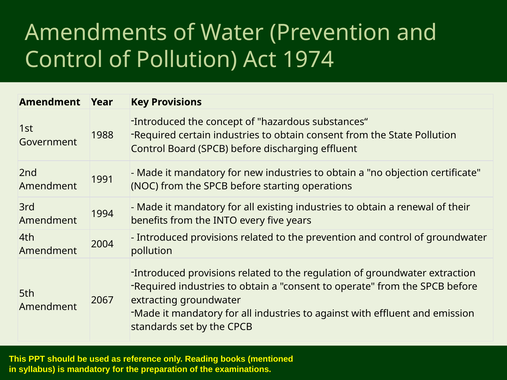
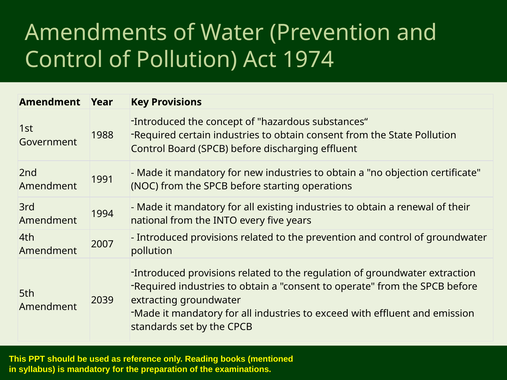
benefits: benefits -> national
2004: 2004 -> 2007
2067: 2067 -> 2039
against: against -> exceed
